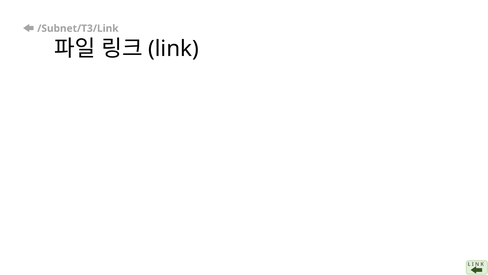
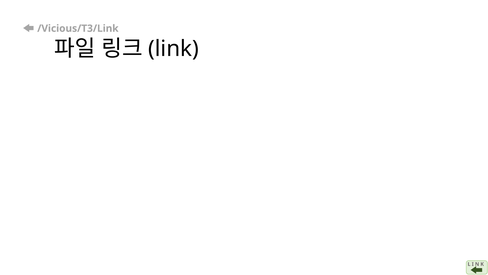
/Subnet/T3/Link: /Subnet/T3/Link -> /Vicious/T3/Link
